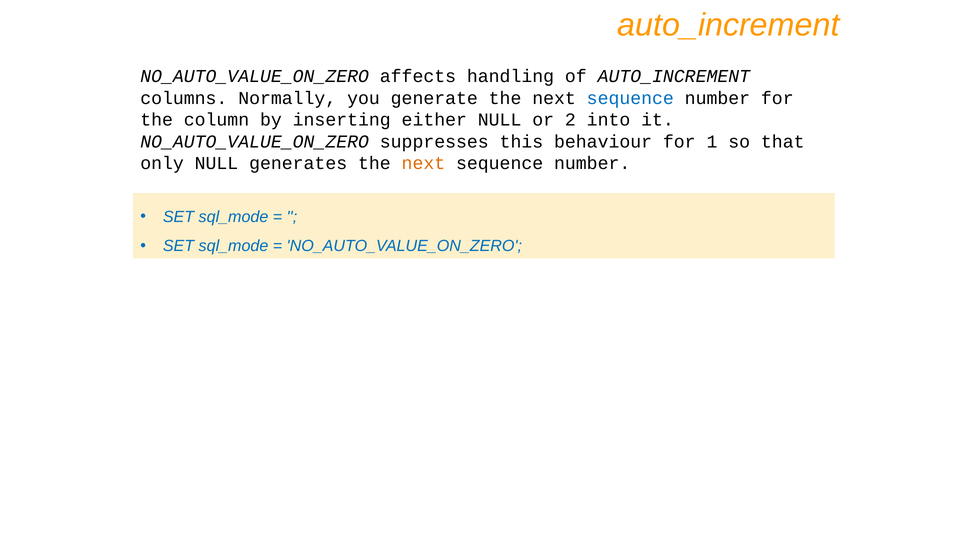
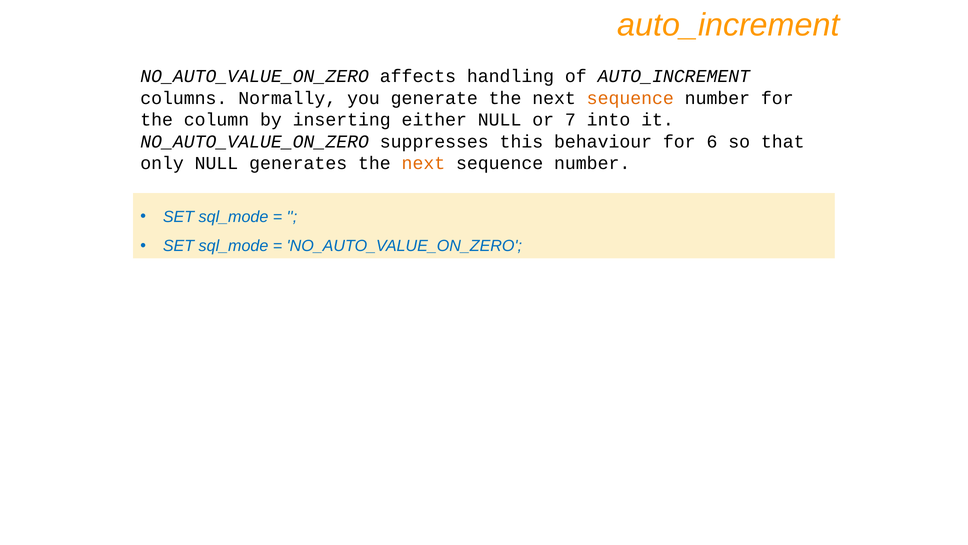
sequence at (630, 98) colour: blue -> orange
2: 2 -> 7
1: 1 -> 6
